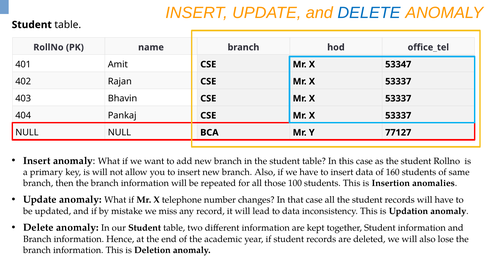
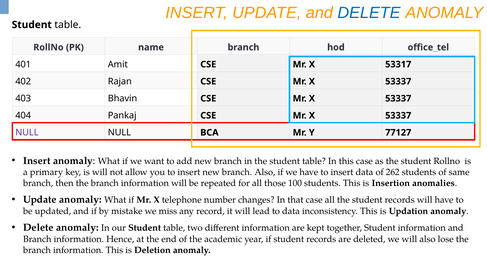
53347: 53347 -> 53317
NULL at (27, 133) colour: black -> purple
160: 160 -> 262
